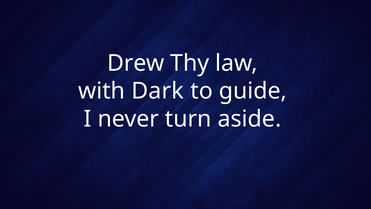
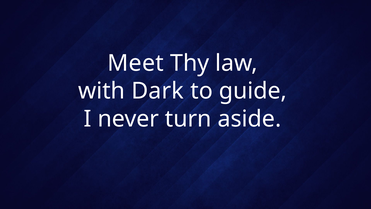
Drew: Drew -> Meet
